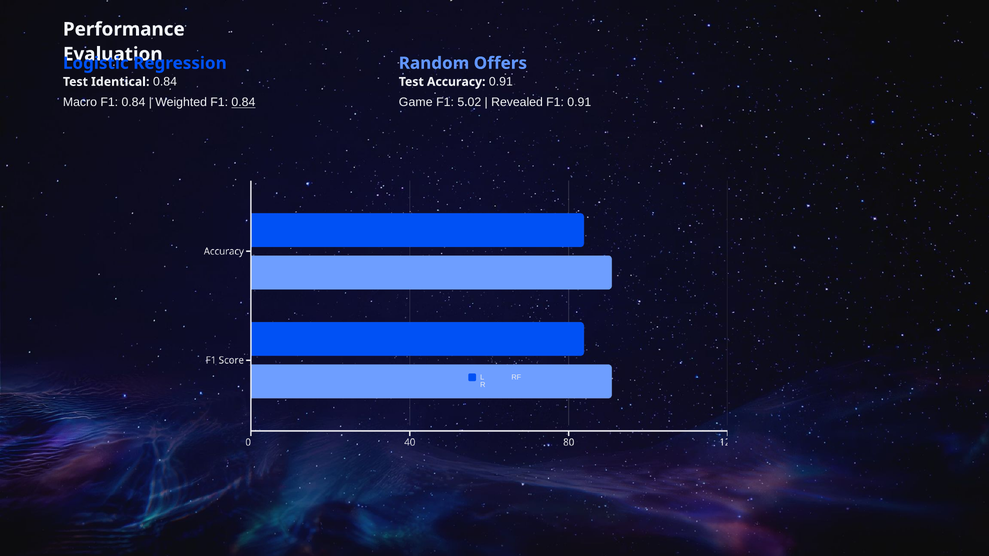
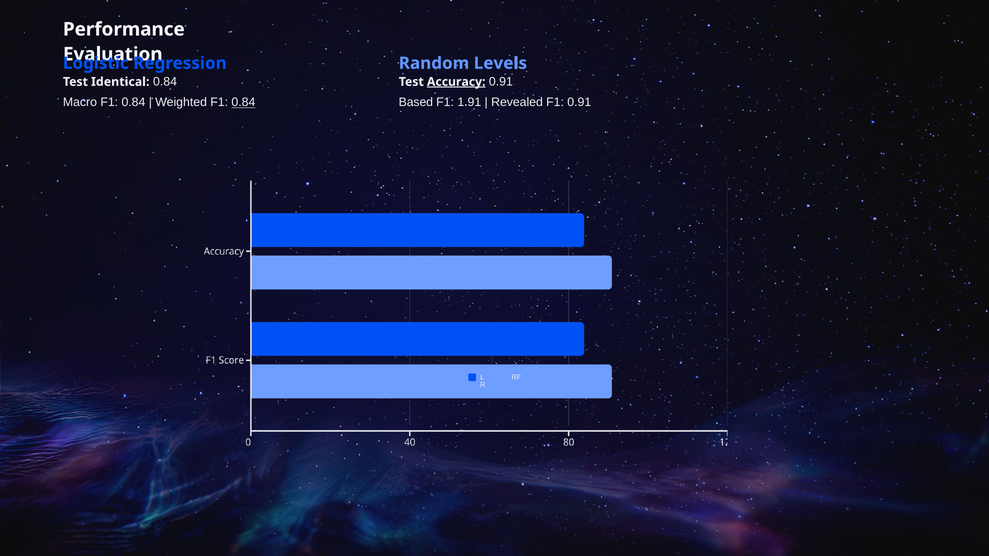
Offers: Offers -> Levels
Accuracy underline: none -> present
Game: Game -> Based
5.02: 5.02 -> 1.91
